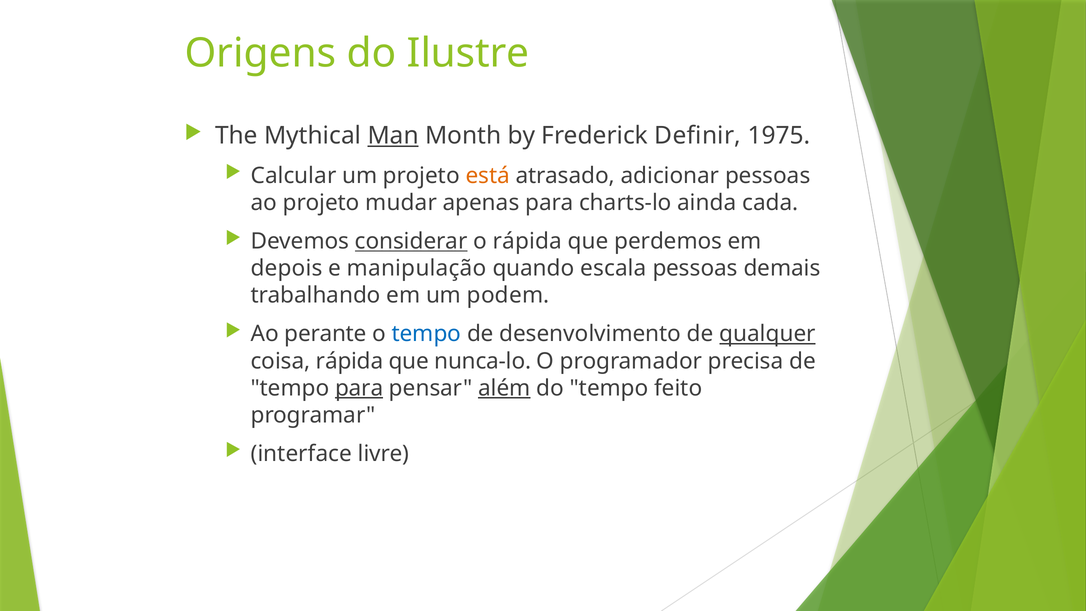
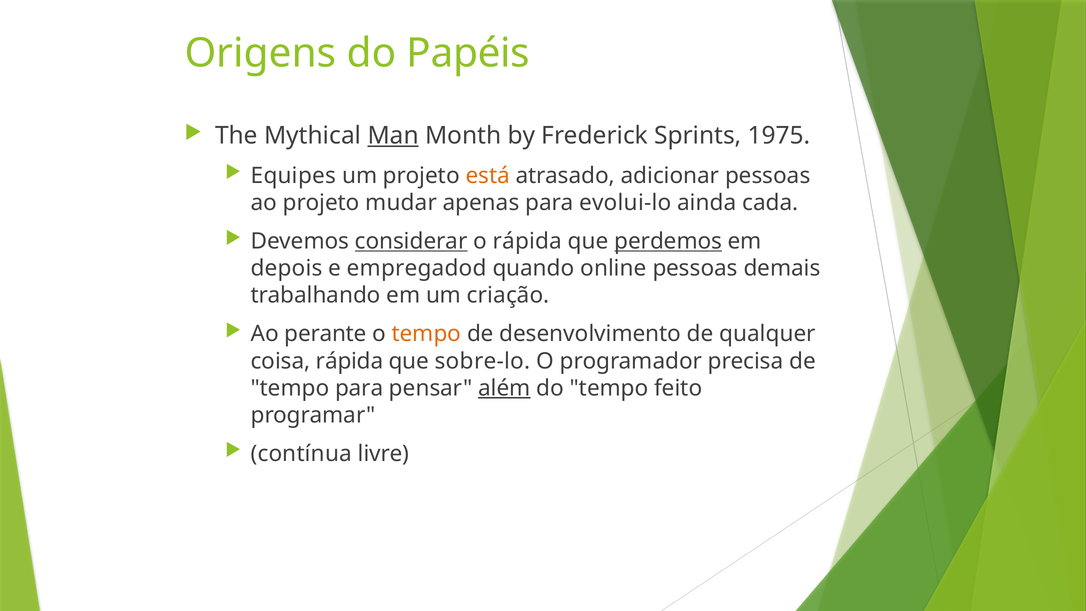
Ilustre: Ilustre -> Papéis
Definir: Definir -> Sprints
Calcular: Calcular -> Equipes
charts-lo: charts-lo -> evolui-lo
perdemos underline: none -> present
manipulação: manipulação -> empregadod
escala: escala -> online
podem: podem -> criação
tempo at (426, 334) colour: blue -> orange
qualquer underline: present -> none
nunca-lo: nunca-lo -> sobre-lo
para at (359, 388) underline: present -> none
interface: interface -> contínua
